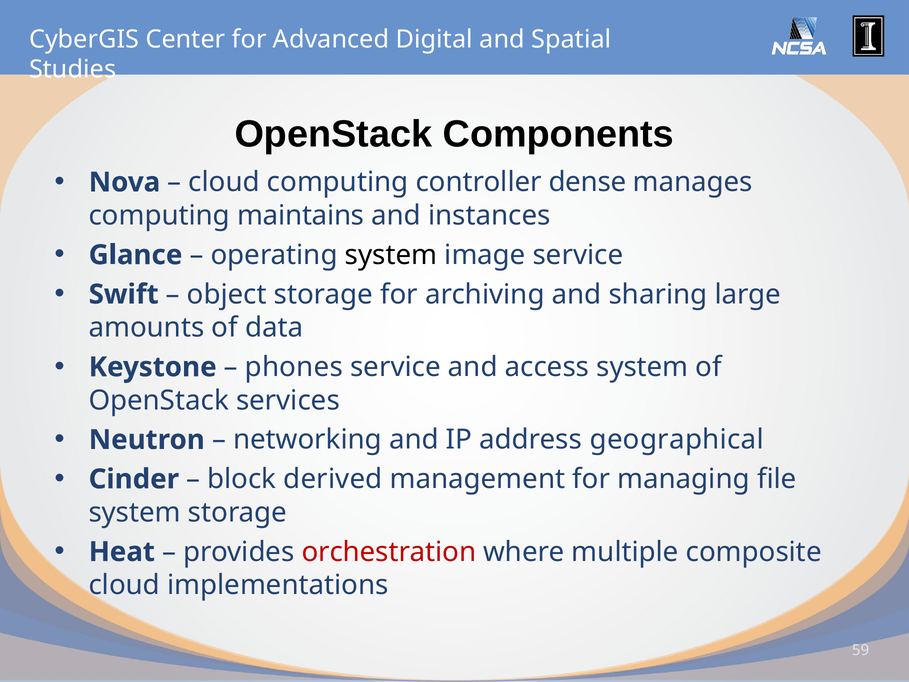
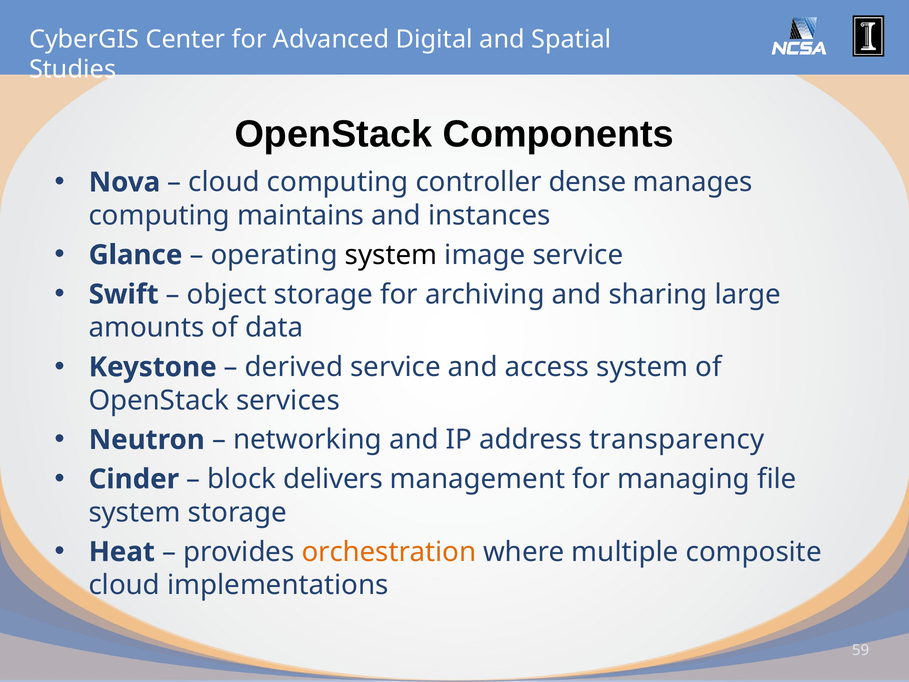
phones: phones -> derived
geographical: geographical -> transparency
derived: derived -> delivers
orchestration colour: red -> orange
